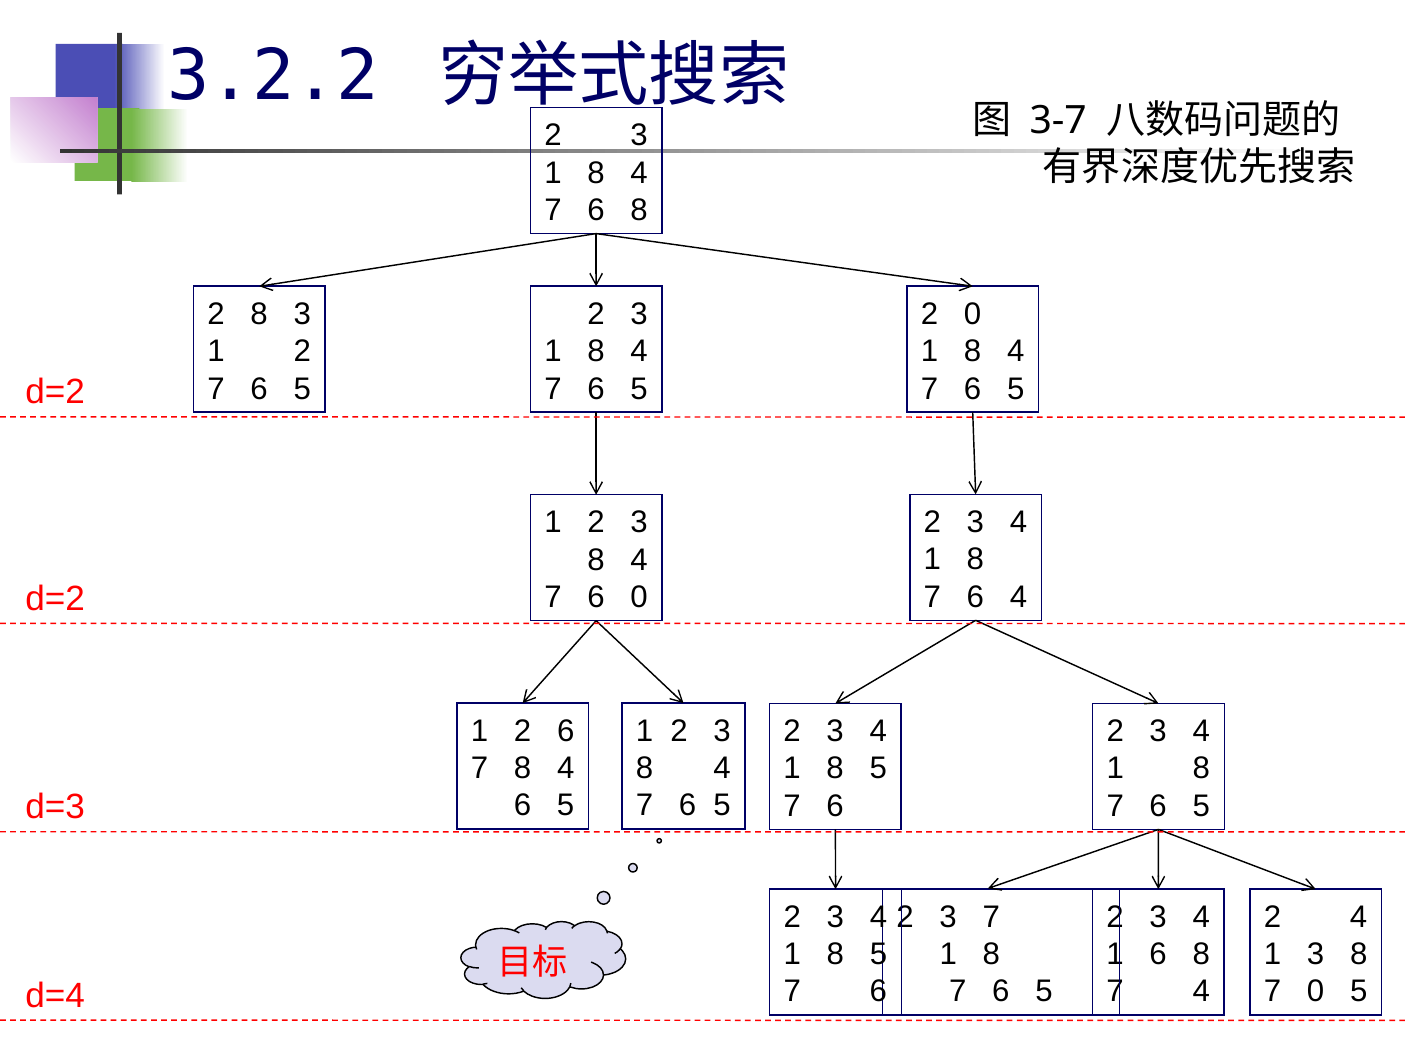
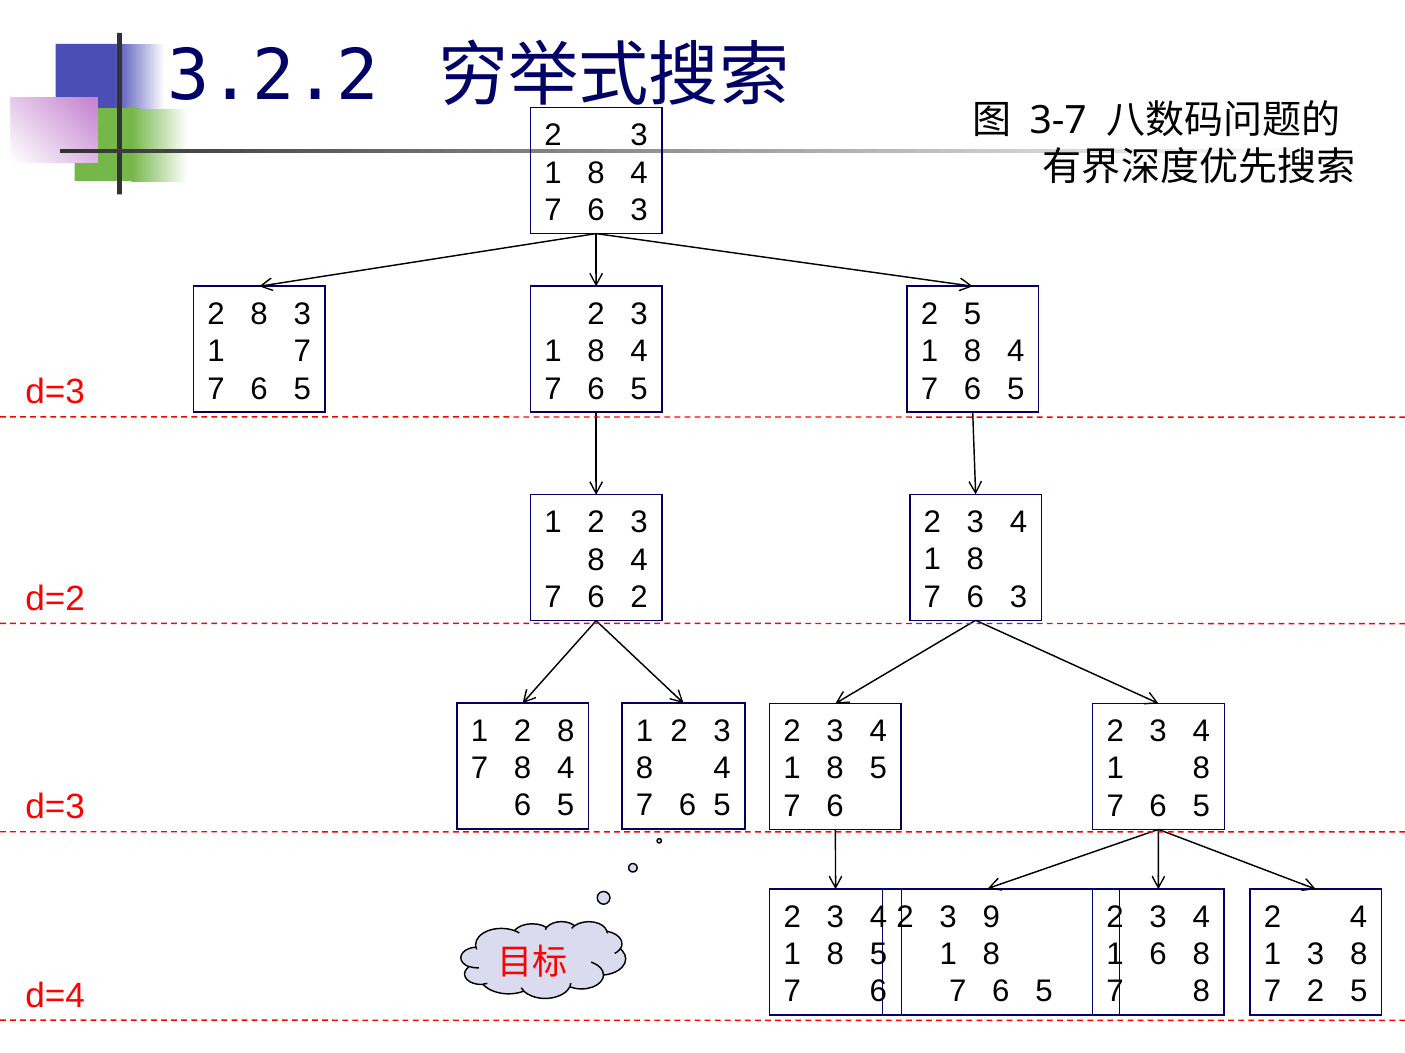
8 at (639, 210): 8 -> 3
0 at (973, 314): 0 -> 5
2 at (302, 352): 2 -> 7
d=2 at (55, 393): d=2 -> d=3
4 at (1019, 597): 4 -> 3
0 at (639, 598): 0 -> 2
1 2 6: 6 -> 8
3 7: 7 -> 9
4 at (1201, 992): 4 -> 8
7 0: 0 -> 2
